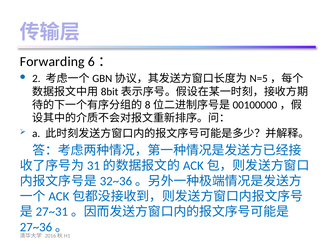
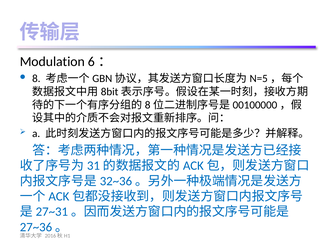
Forwarding: Forwarding -> Modulation
2: 2 -> 8
